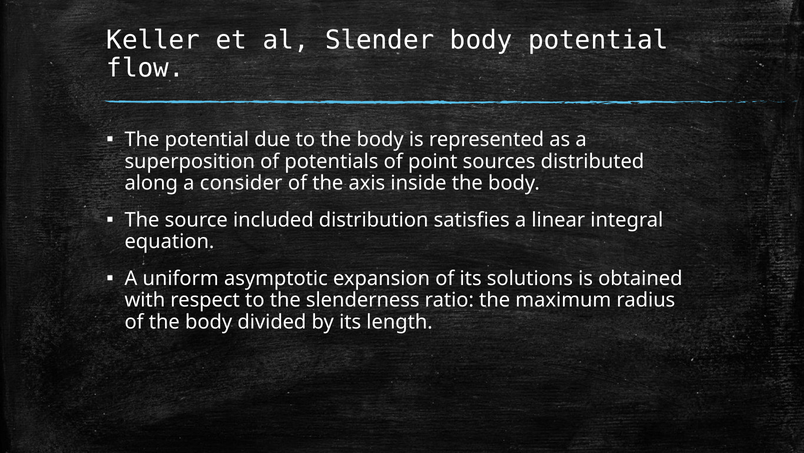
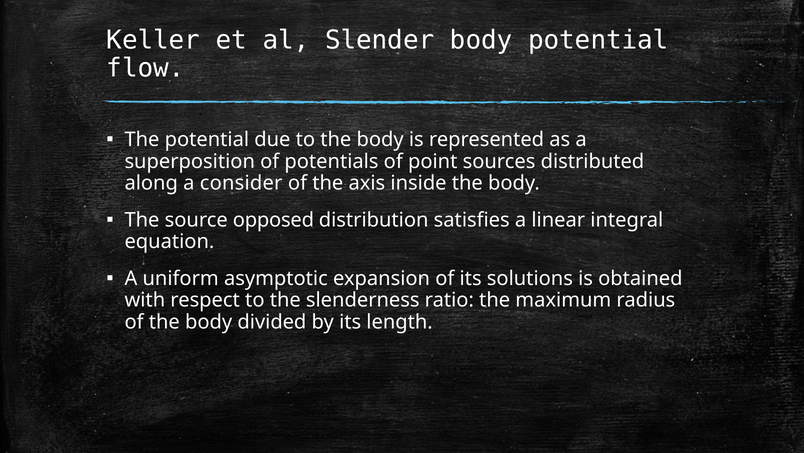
included: included -> opposed
